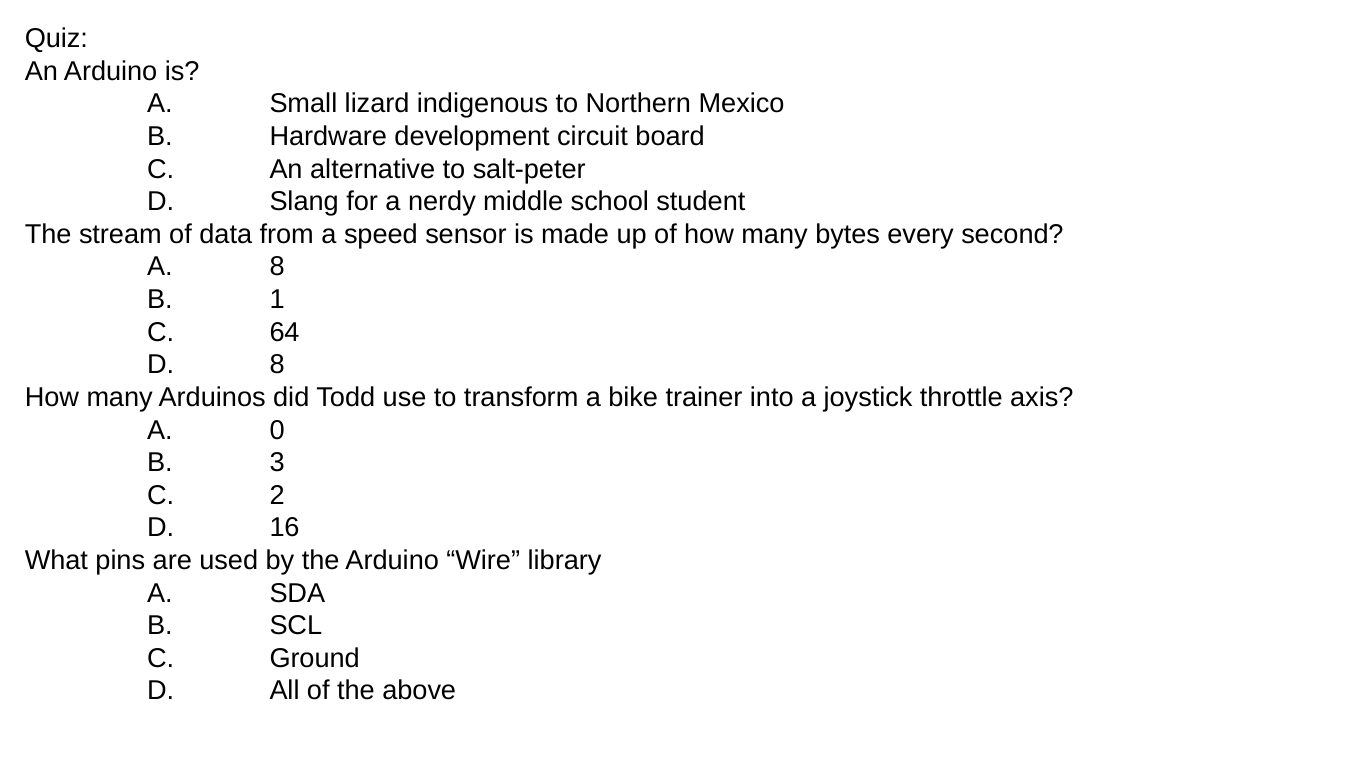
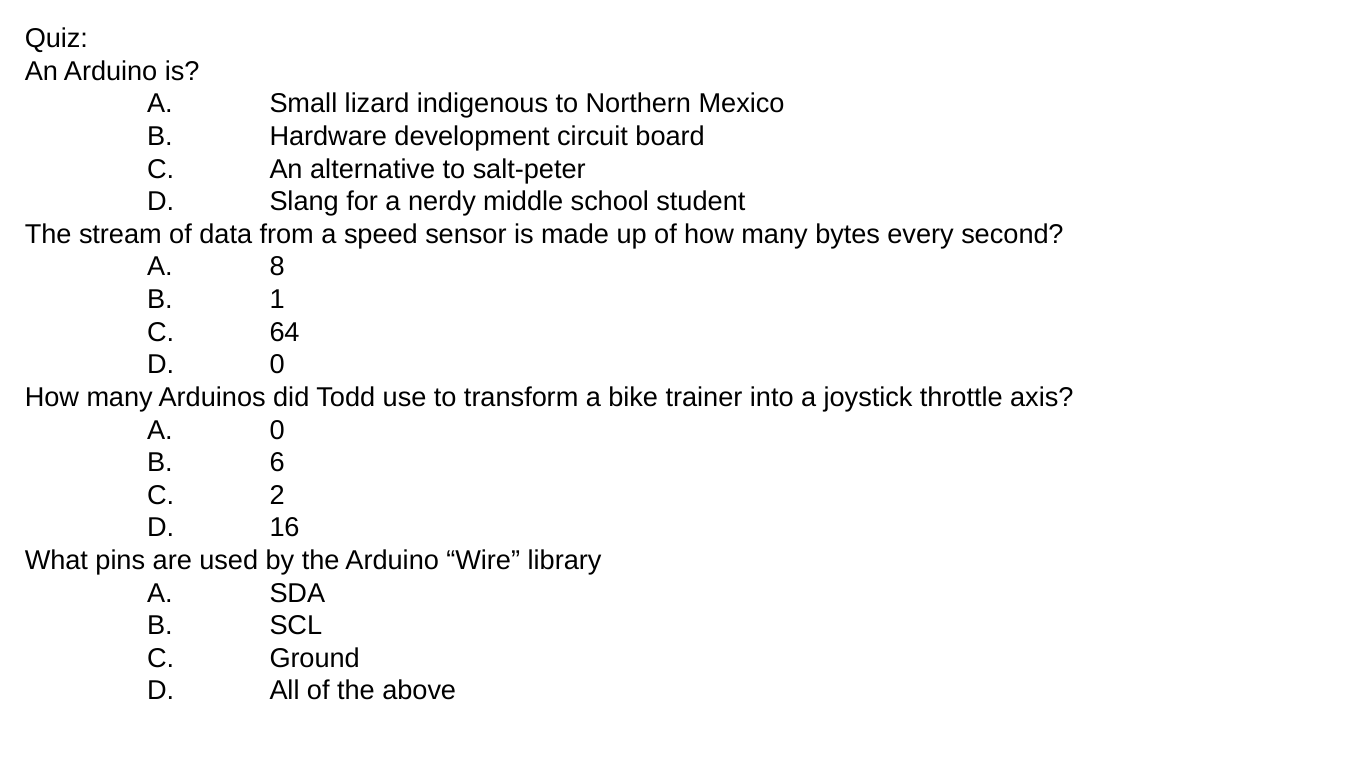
D 8: 8 -> 0
3: 3 -> 6
